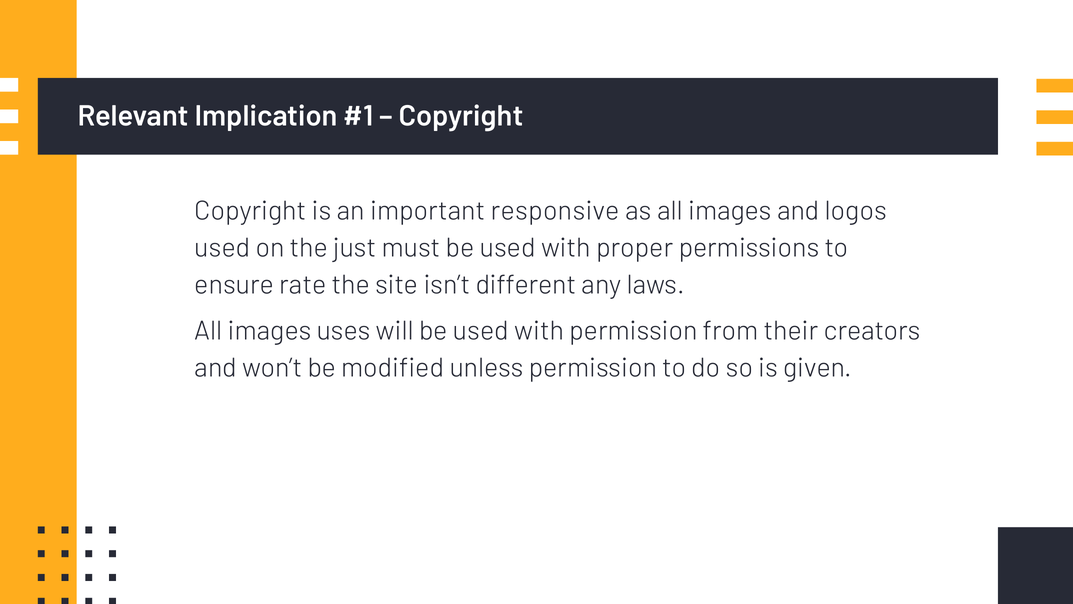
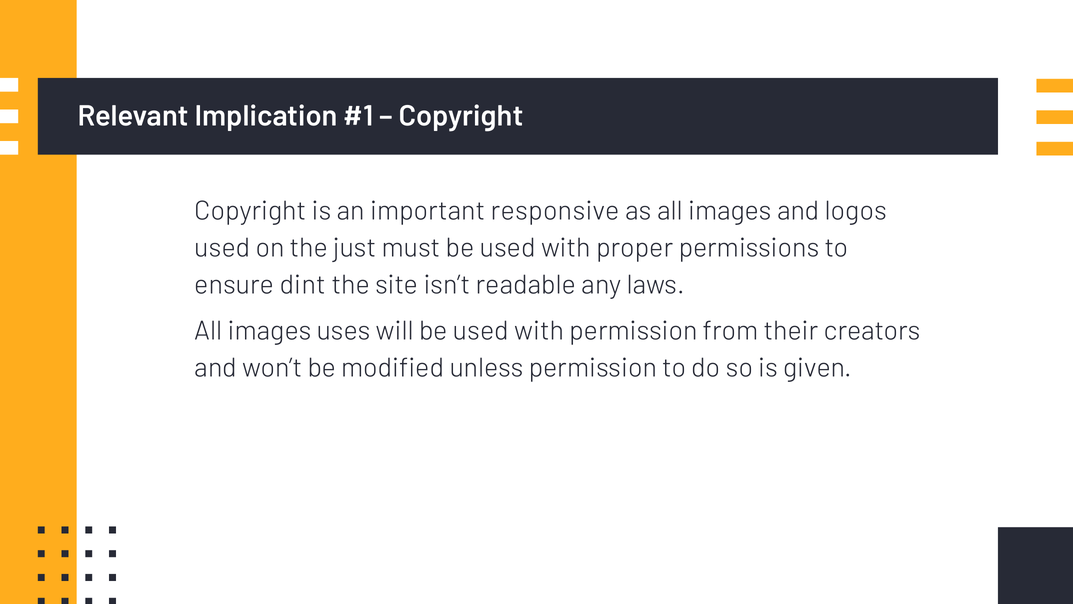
rate: rate -> dint
different: different -> readable
